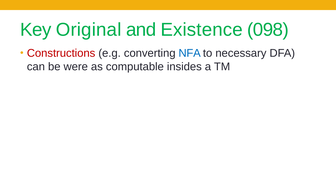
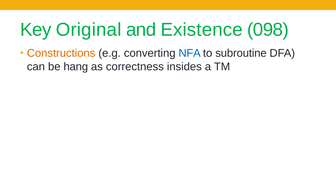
Constructions colour: red -> orange
necessary: necessary -> subroutine
were: were -> hang
computable: computable -> correctness
